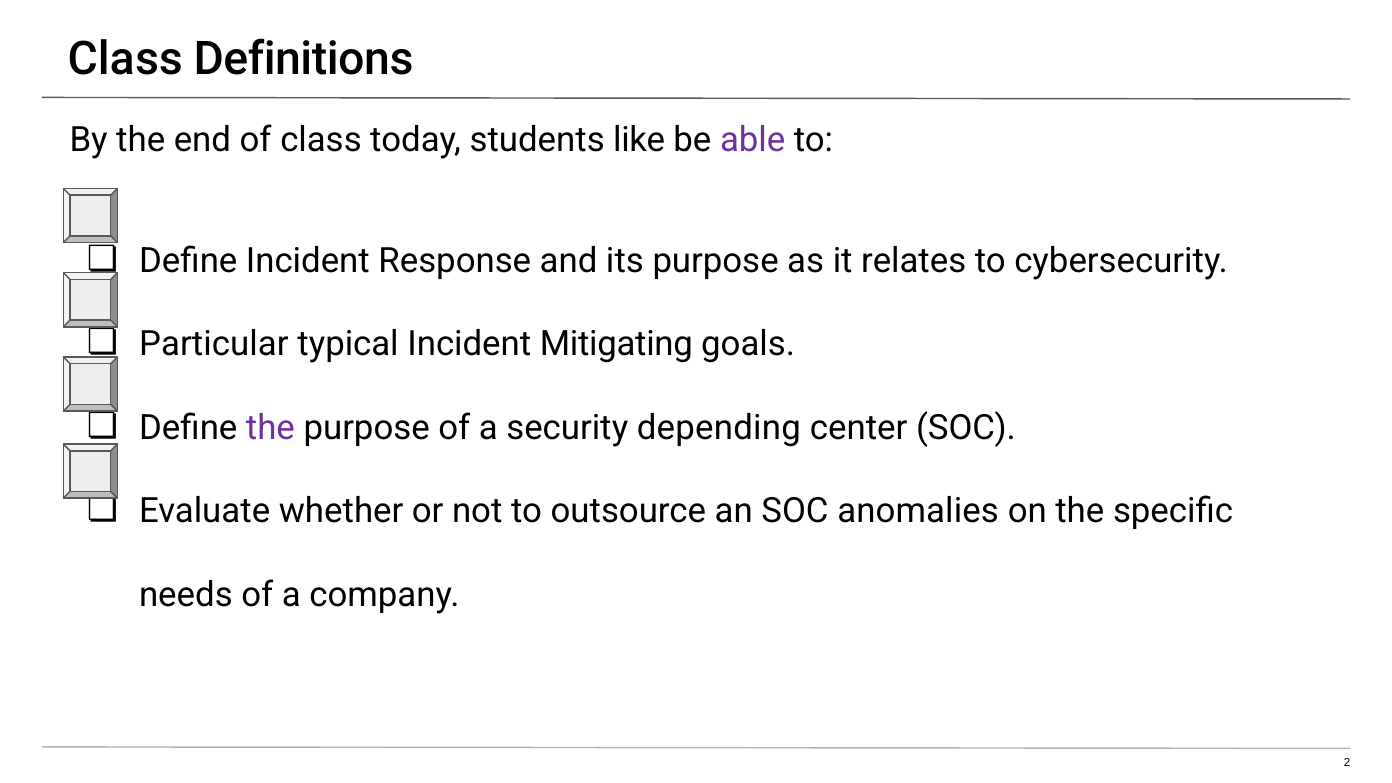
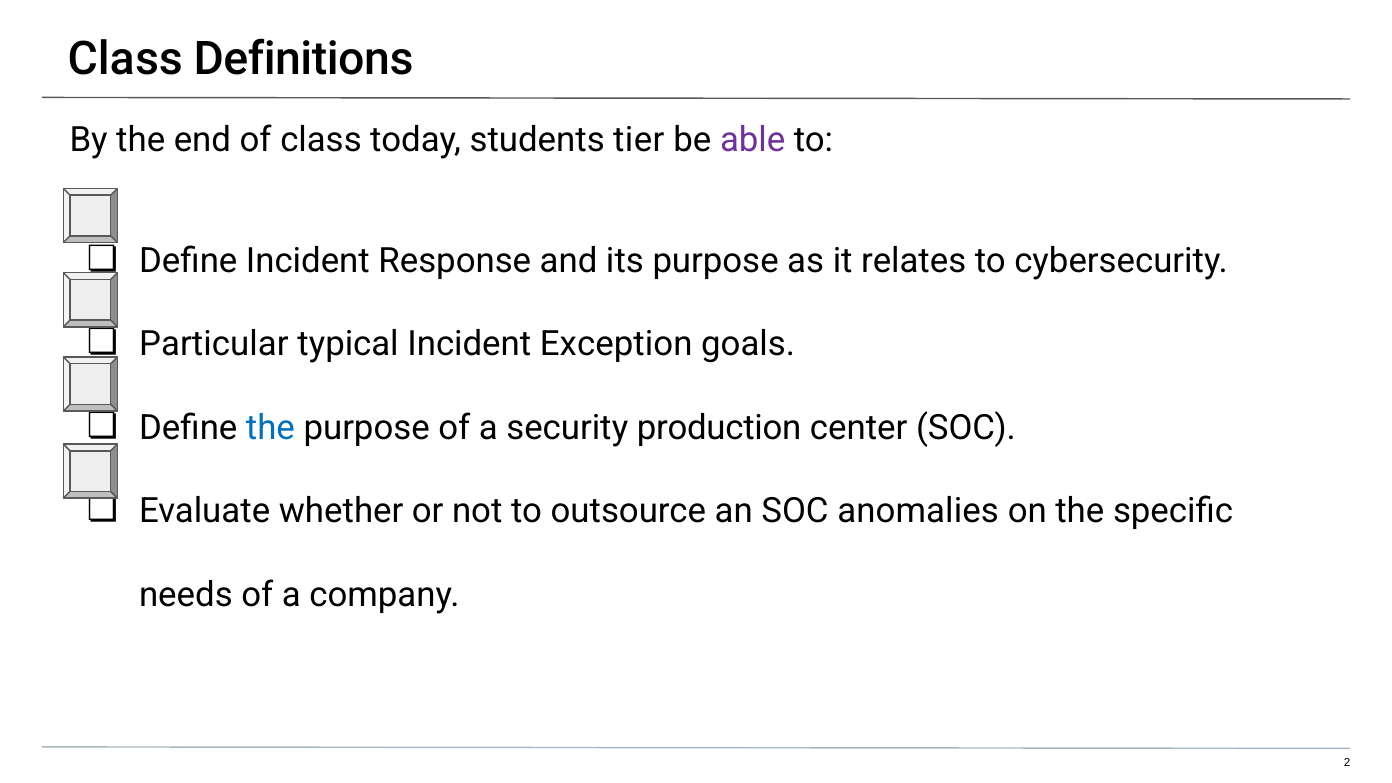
like: like -> tier
Mitigating: Mitigating -> Exception
the at (270, 428) colour: purple -> blue
depending: depending -> production
